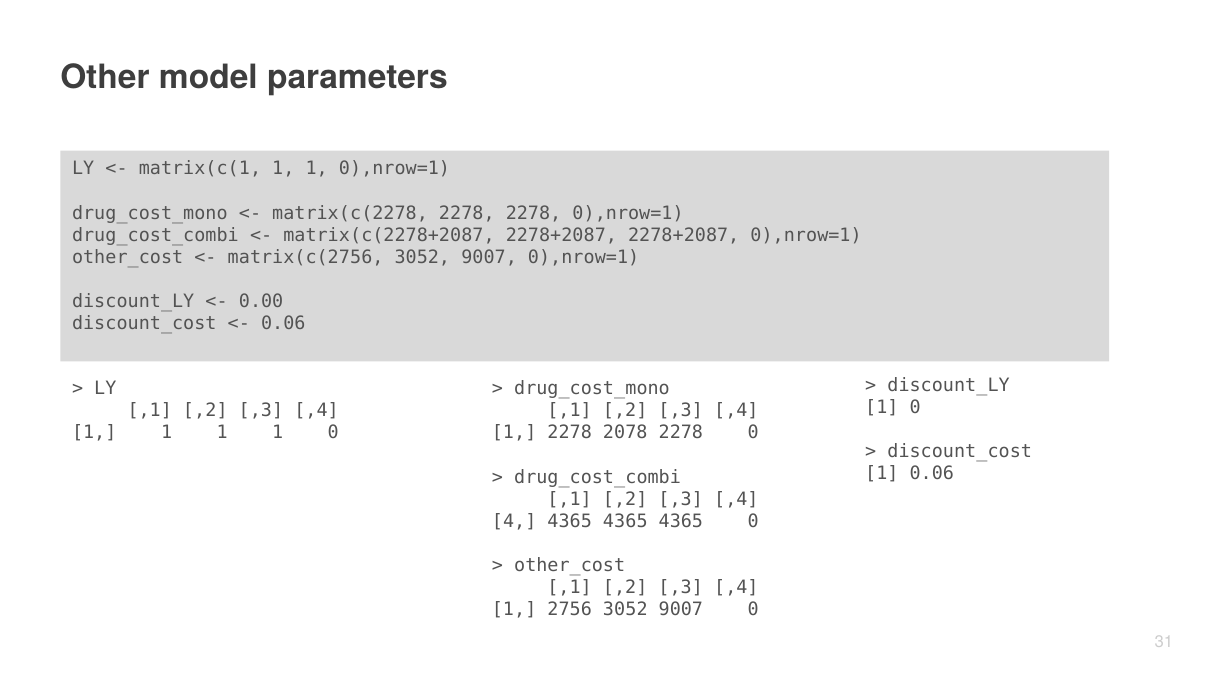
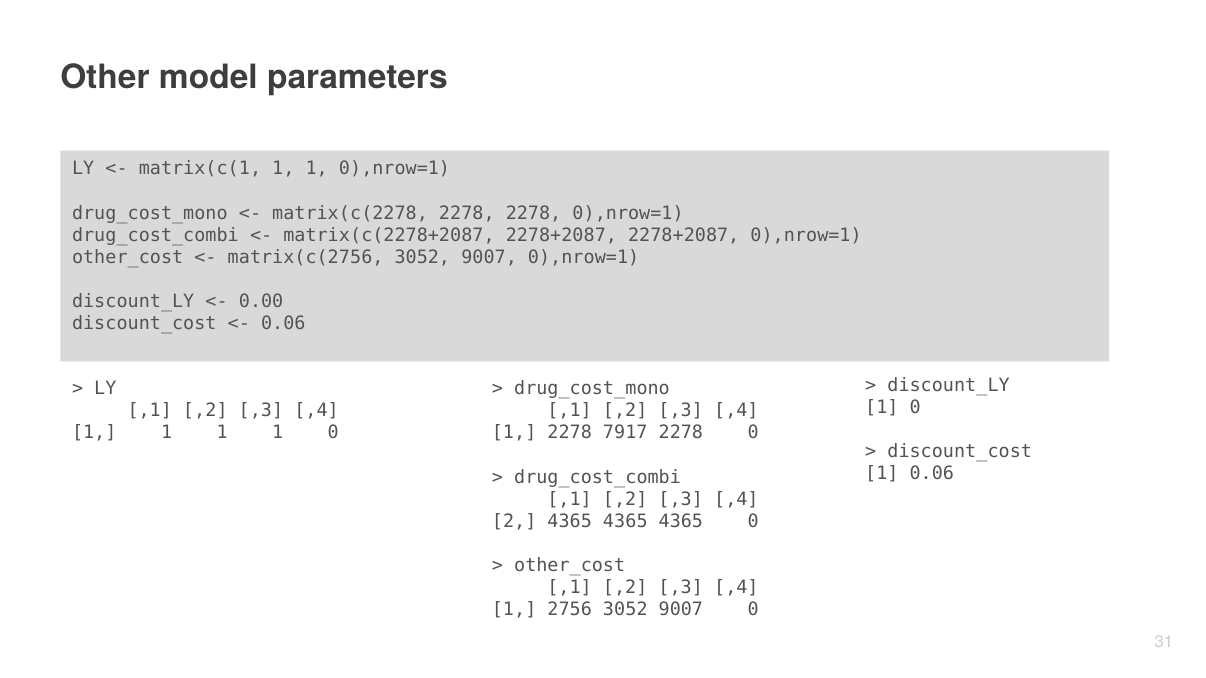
2078: 2078 -> 7917
4: 4 -> 2
